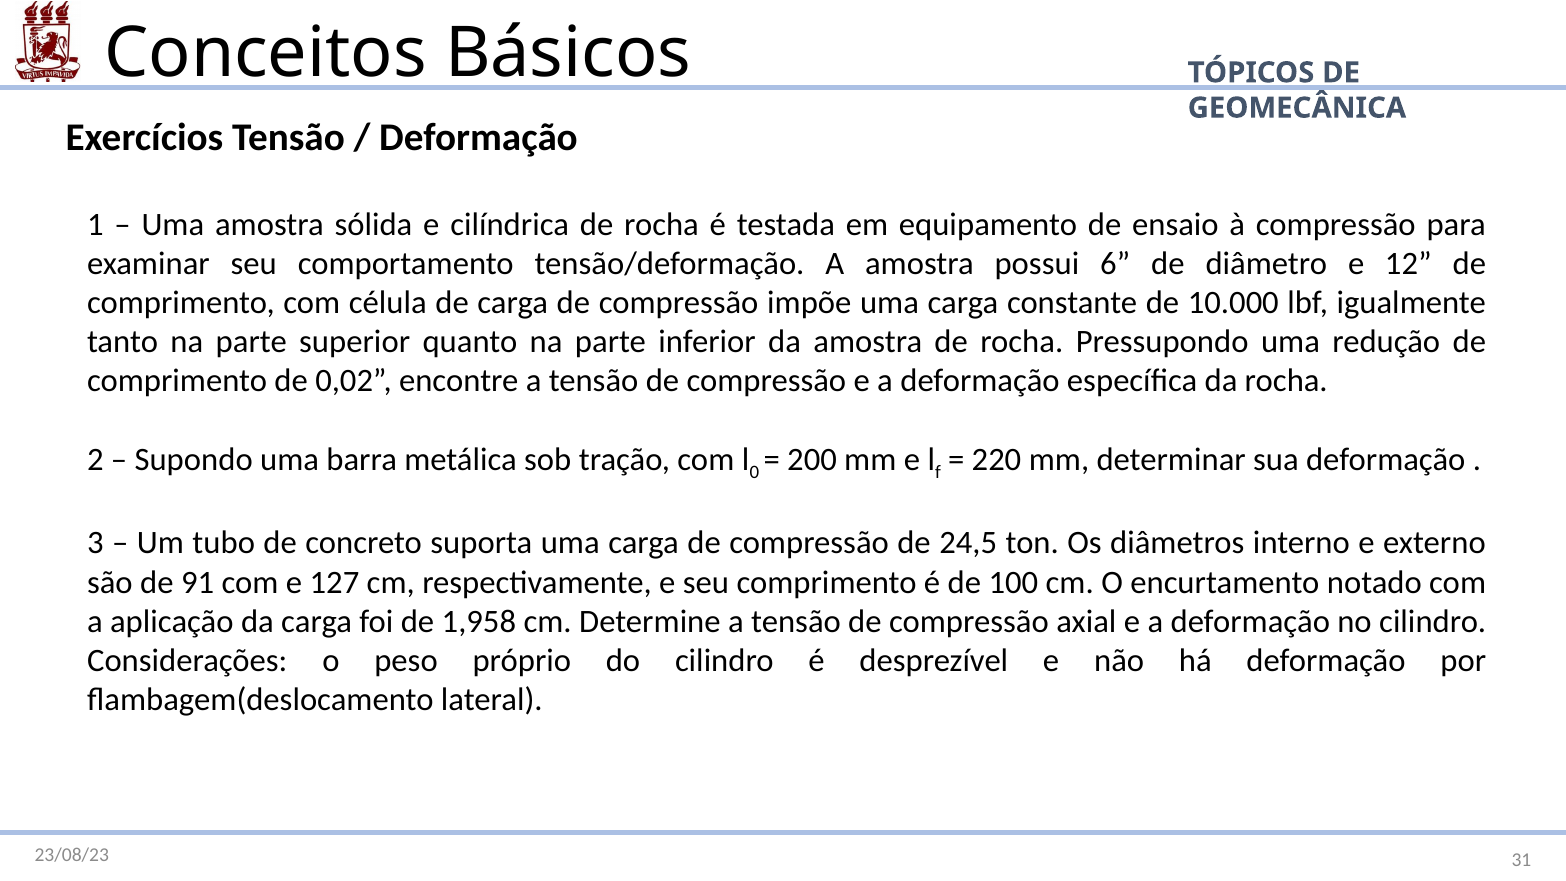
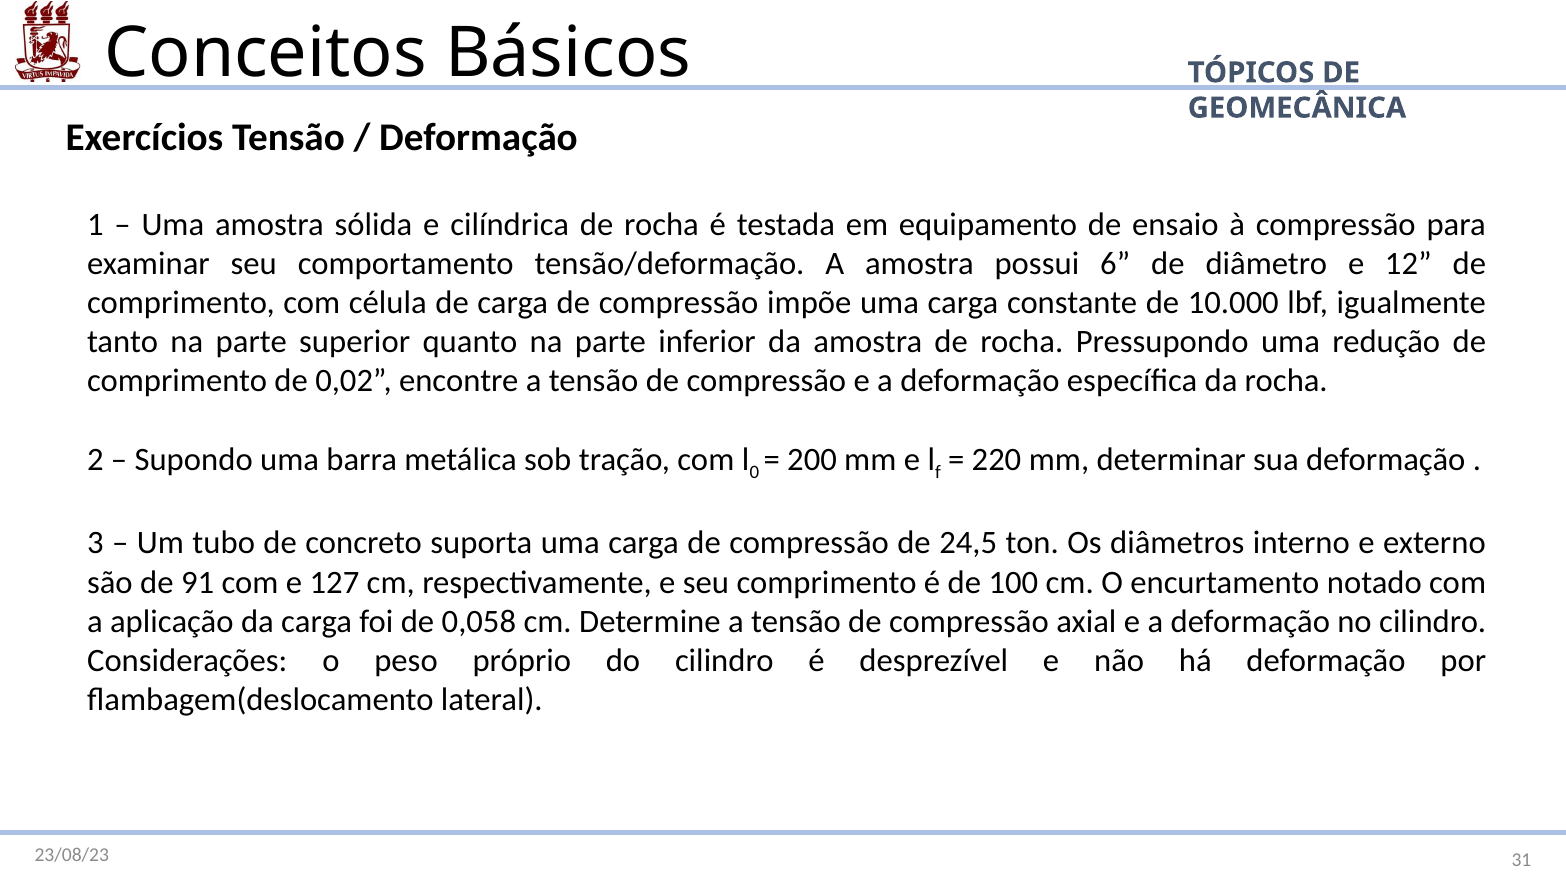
1,958: 1,958 -> 0,058
